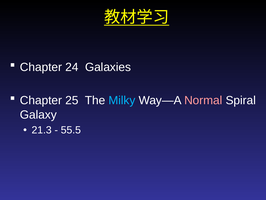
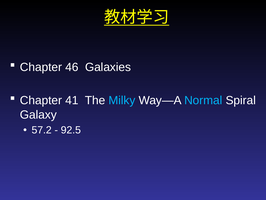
24: 24 -> 46
25: 25 -> 41
Normal colour: pink -> light blue
21.3: 21.3 -> 57.2
55.5: 55.5 -> 92.5
